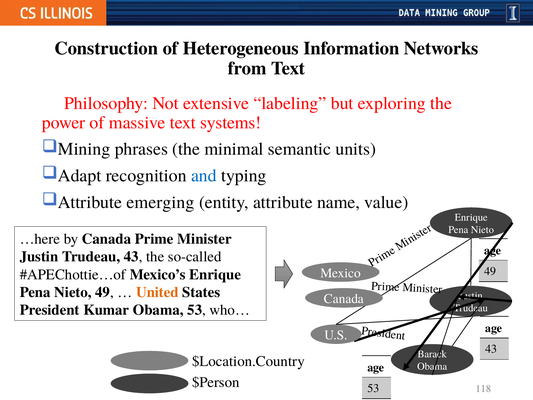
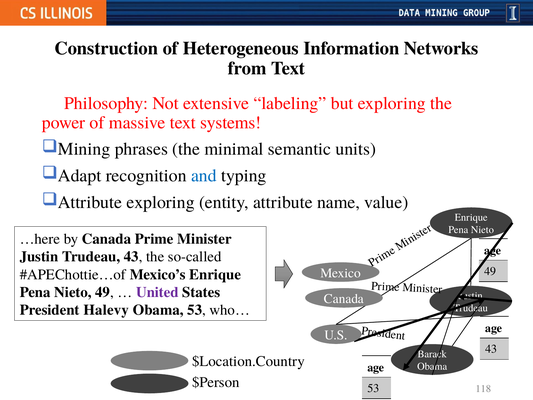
Attribute emerging: emerging -> exploring
United colour: orange -> purple
Kumar: Kumar -> Halevy
